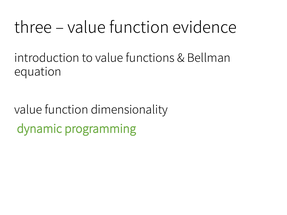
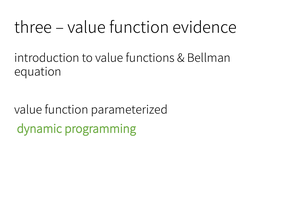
dimensionality: dimensionality -> parameterized
